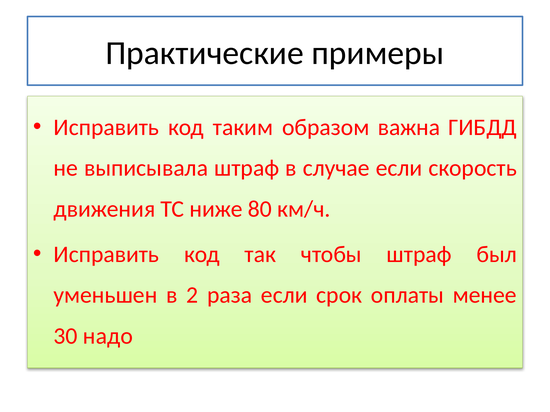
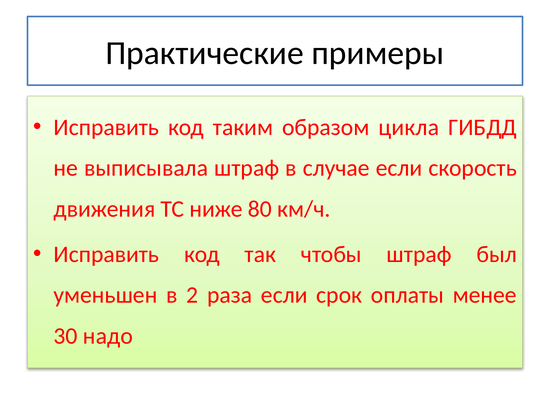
важна: важна -> цикла
